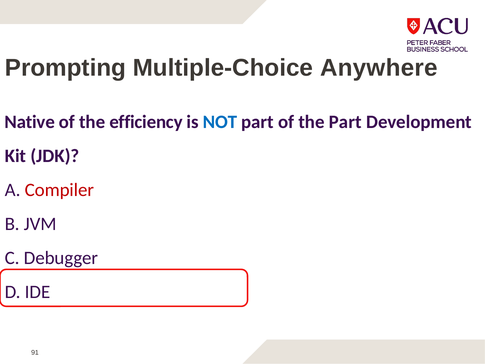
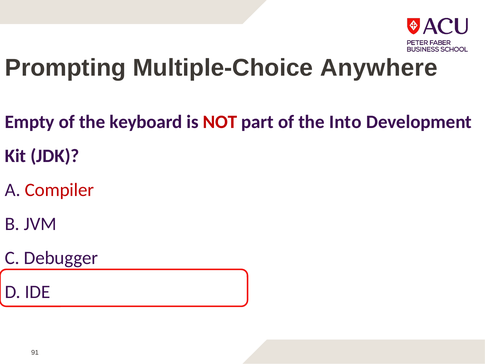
Native: Native -> Empty
efficiency: efficiency -> keyboard
NOT colour: blue -> red
the Part: Part -> Into
